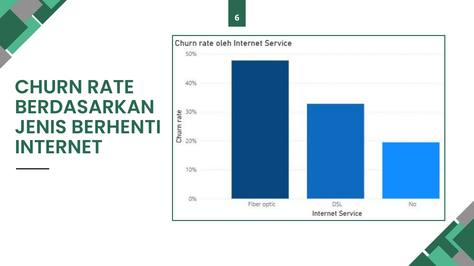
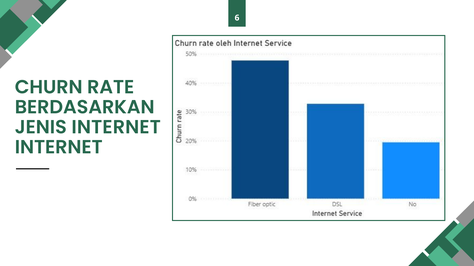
JENIS BERHENTI: BERHENTI -> INTERNET
